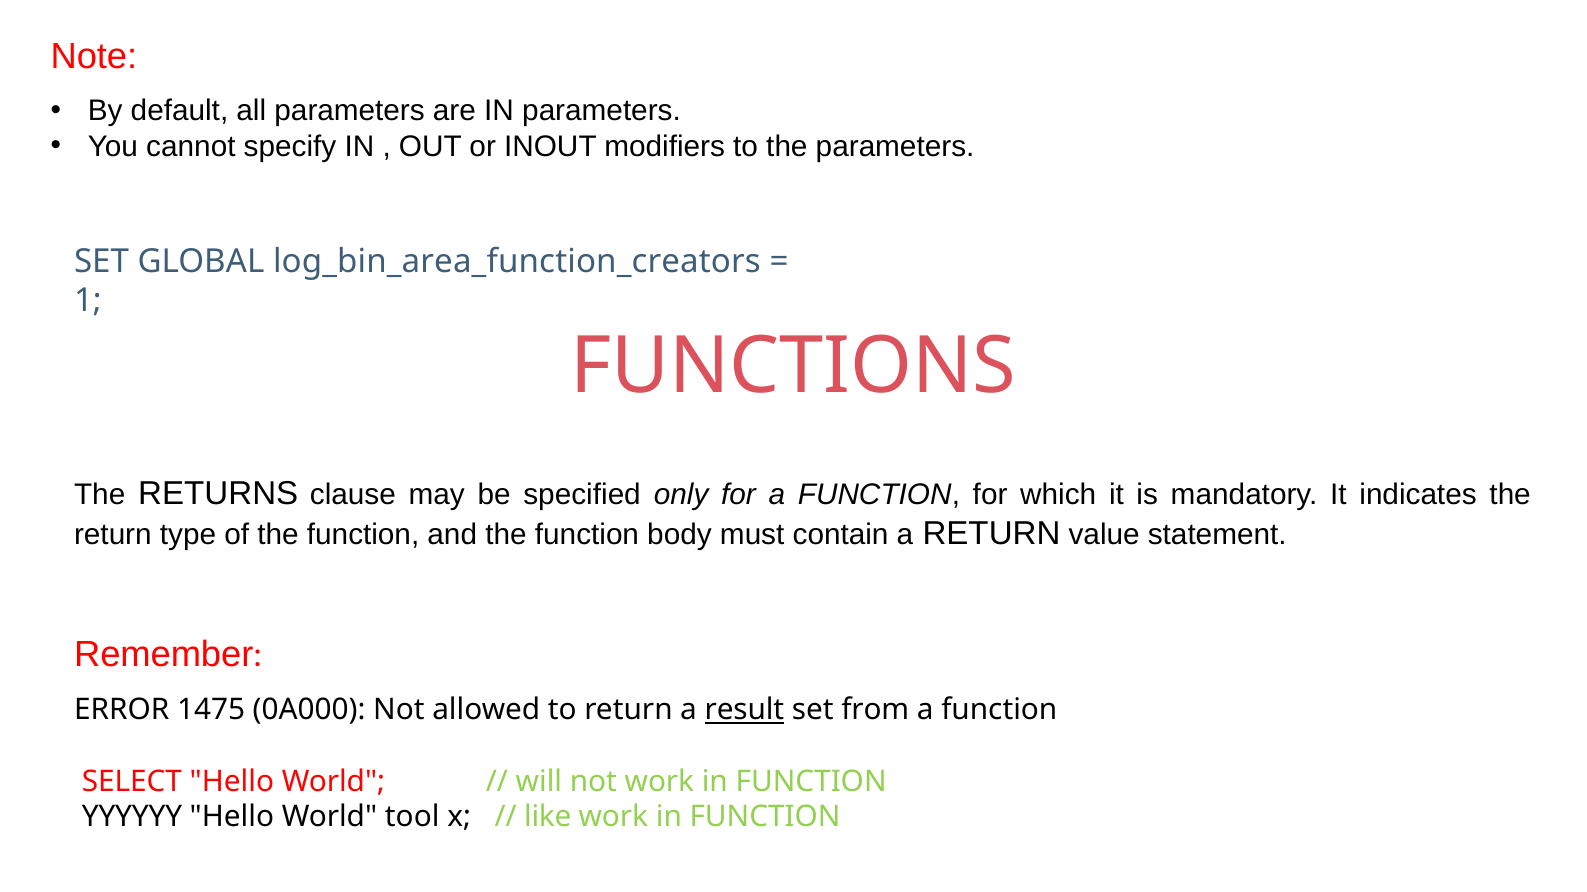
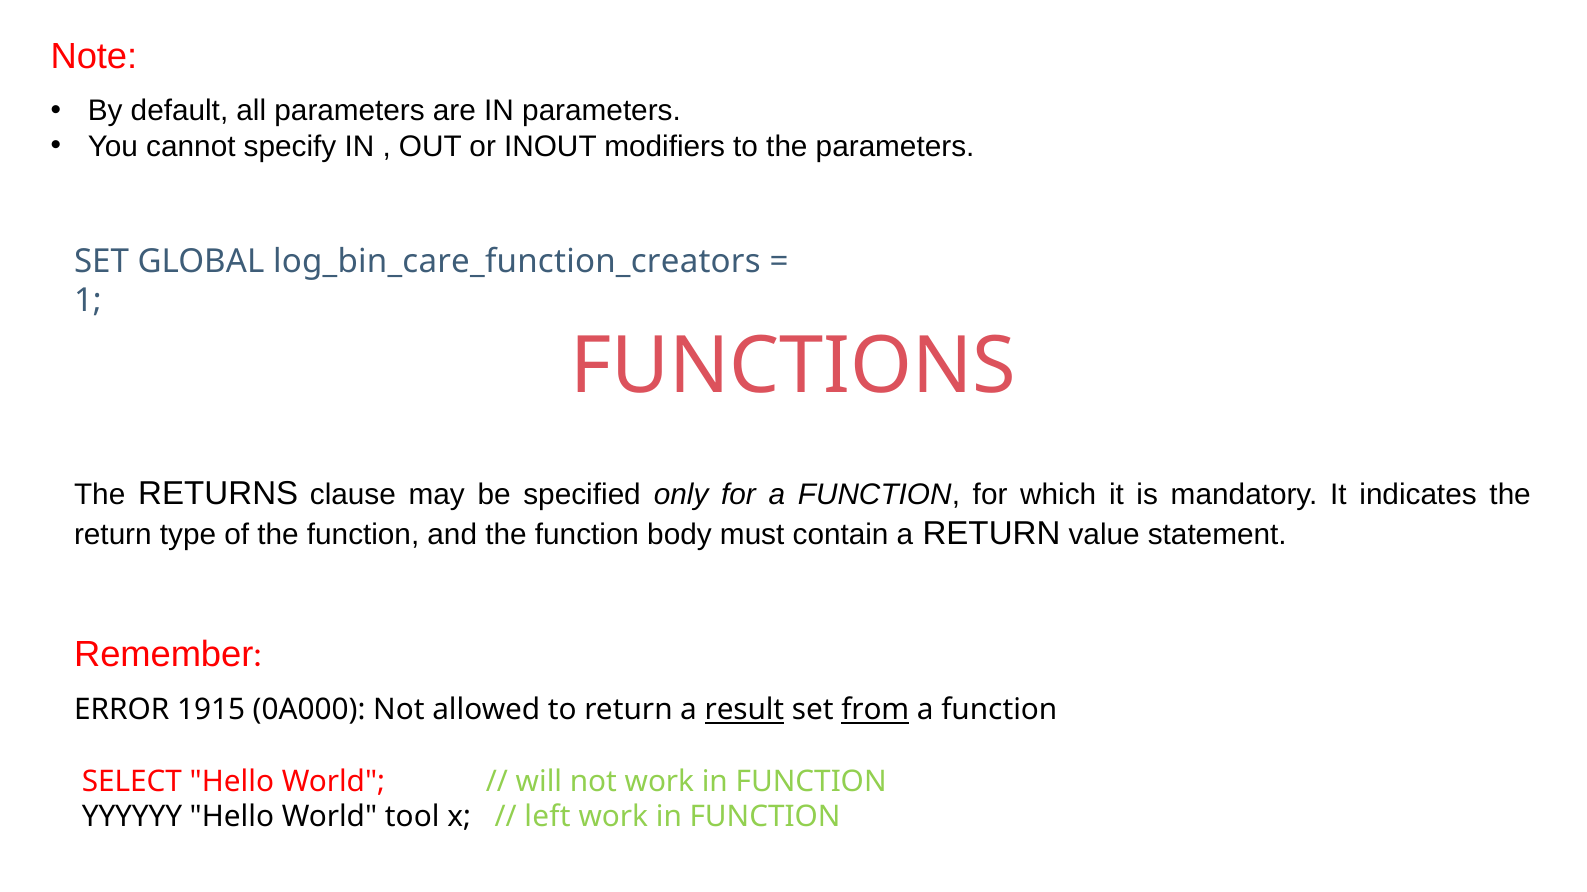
log_bin_area_function_creators: log_bin_area_function_creators -> log_bin_care_function_creators
1475: 1475 -> 1915
from underline: none -> present
like: like -> left
